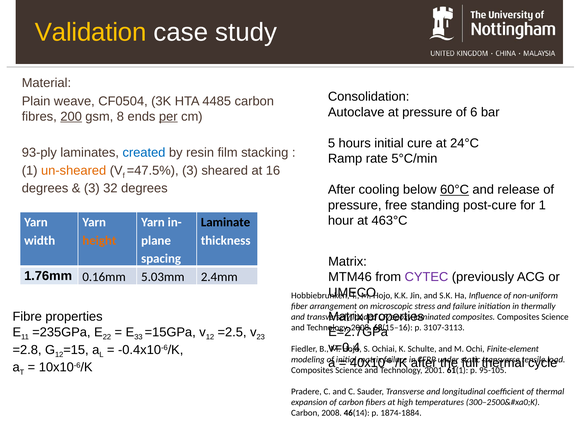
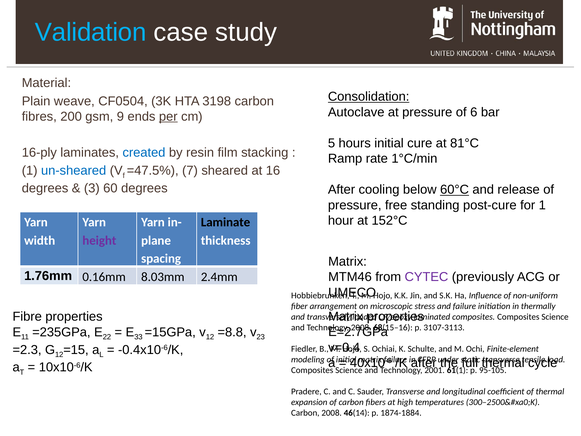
Validation colour: yellow -> light blue
Consolidation underline: none -> present
4485: 4485 -> 3198
200 underline: present -> none
8: 8 -> 9
24°C: 24°C -> 81°C
93-ply: 93-ply -> 16-ply
5°C/min: 5°C/min -> 1°C/min
un-sheared colour: orange -> blue
=47.5% 3: 3 -> 7
32: 32 -> 60
463°C: 463°C -> 152°C
height colour: orange -> purple
5.03mm: 5.03mm -> 8.03mm
=2.5: =2.5 -> =8.8
=2.8: =2.8 -> =2.3
